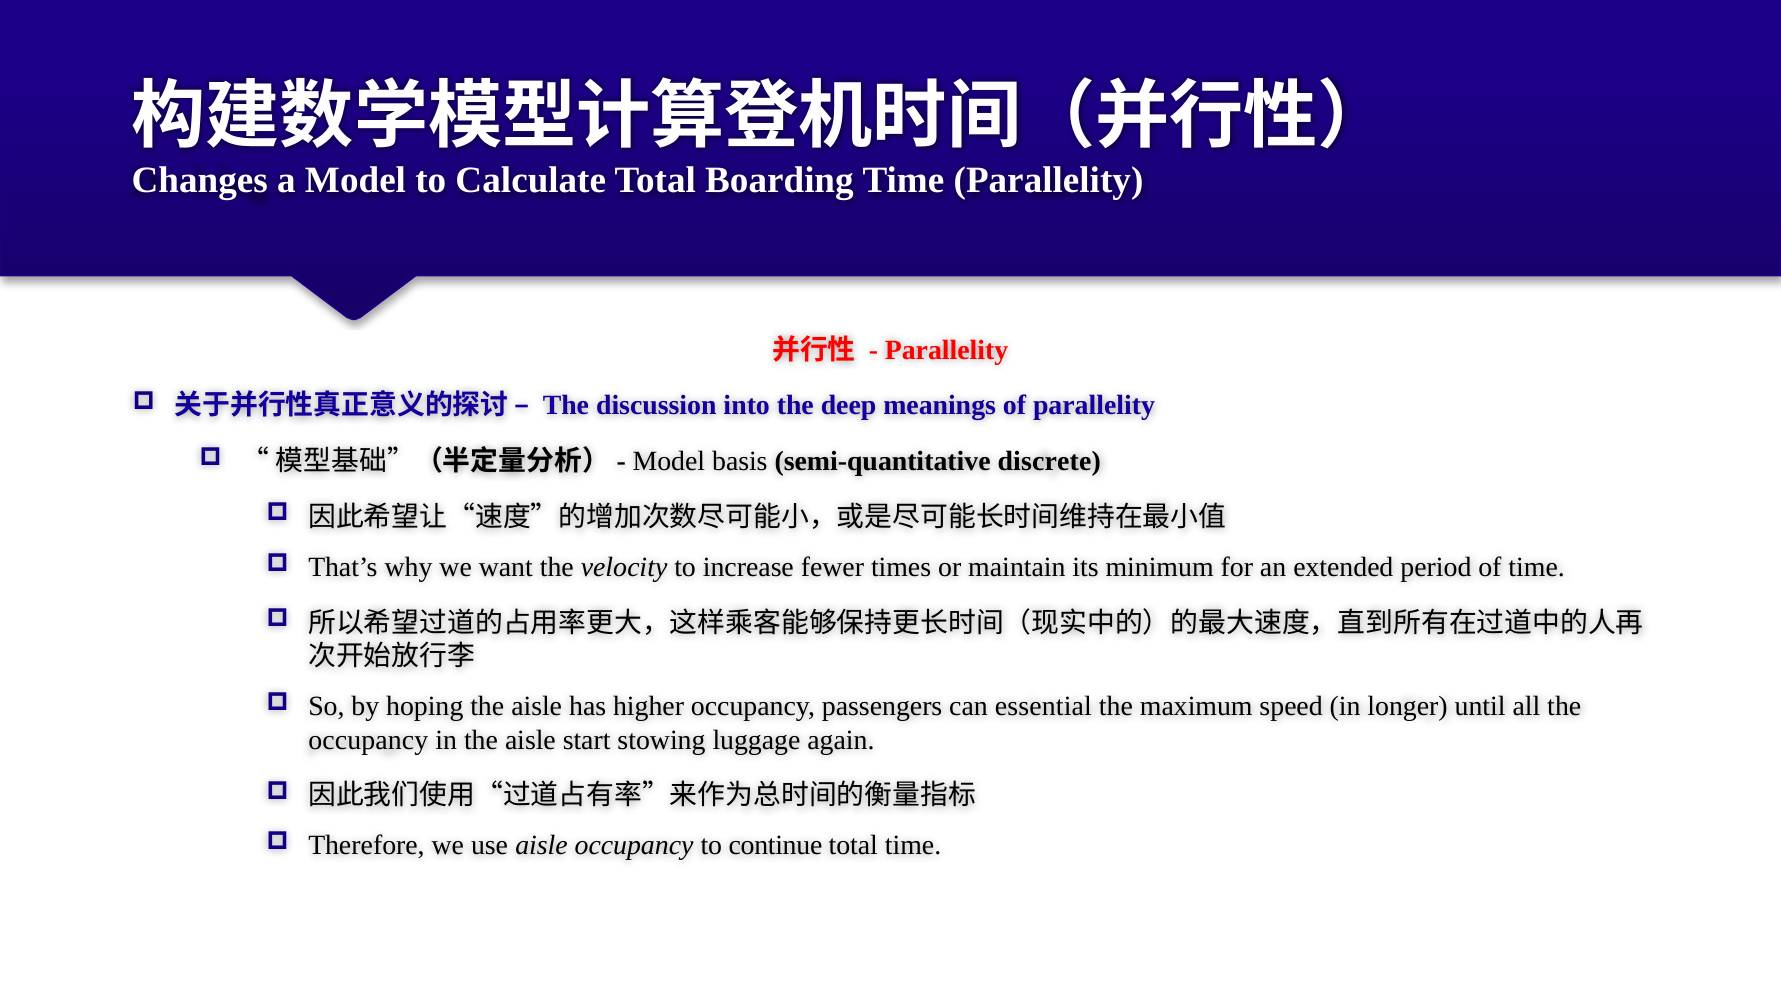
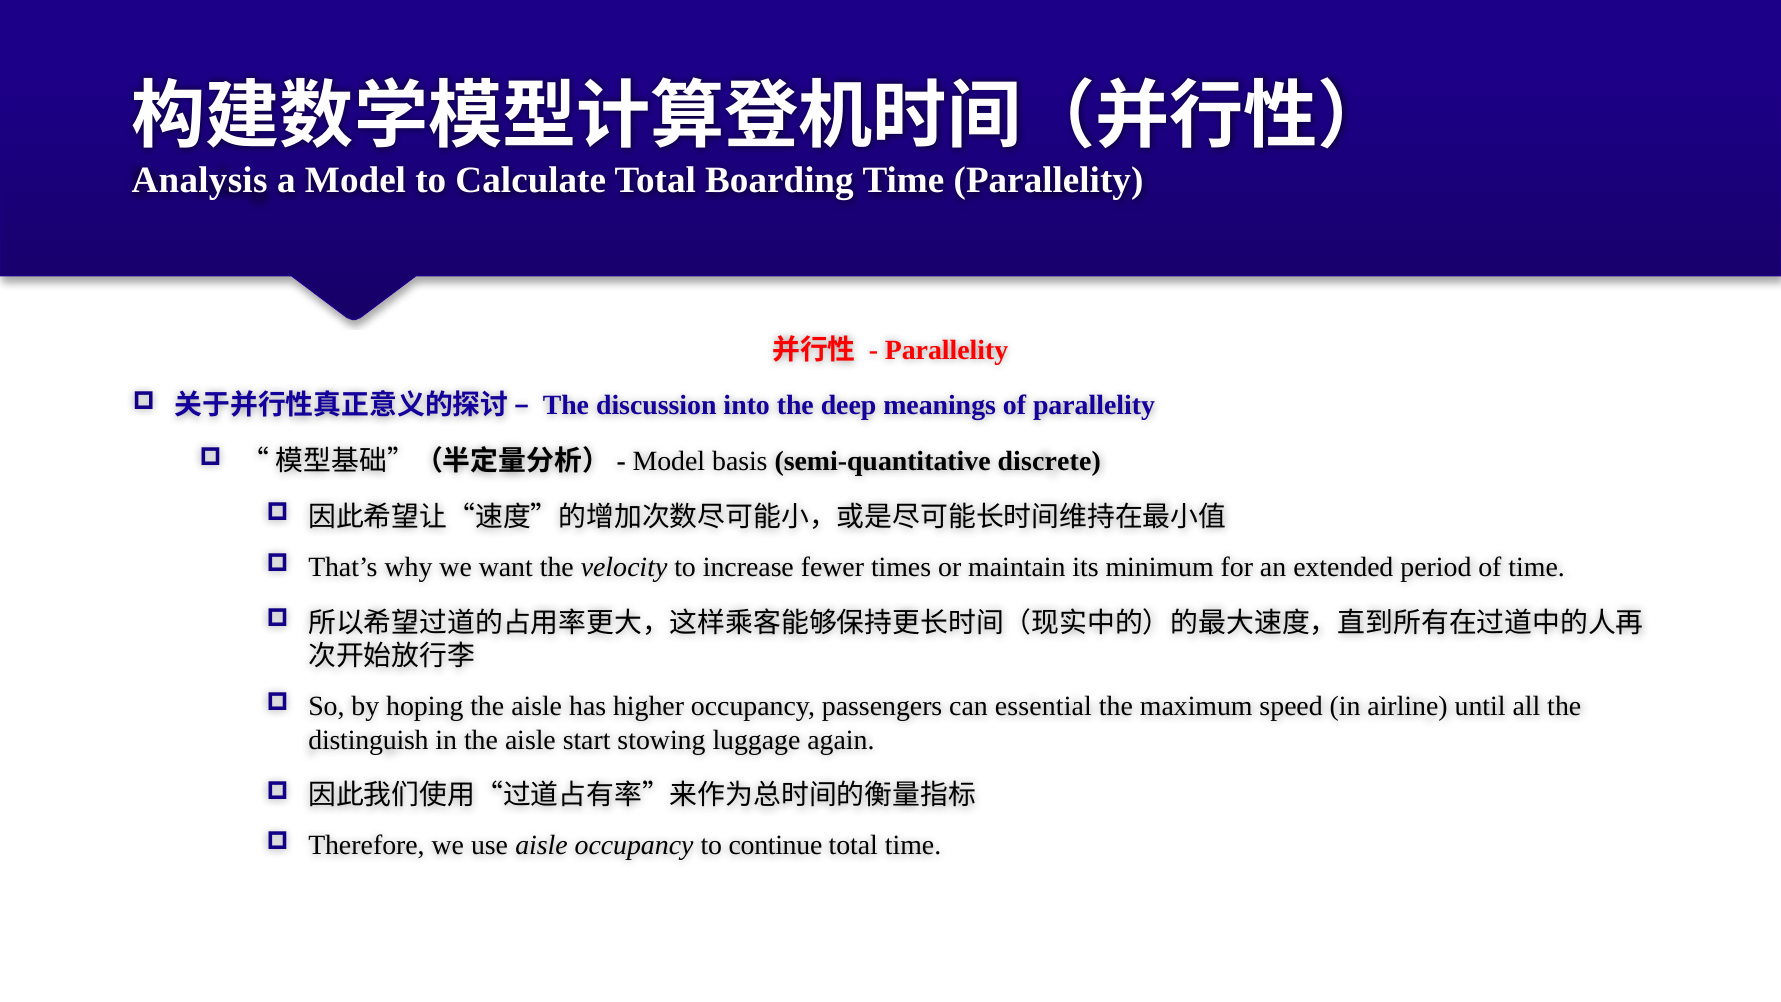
Changes: Changes -> Analysis
longer: longer -> airline
occupancy at (368, 740): occupancy -> distinguish
